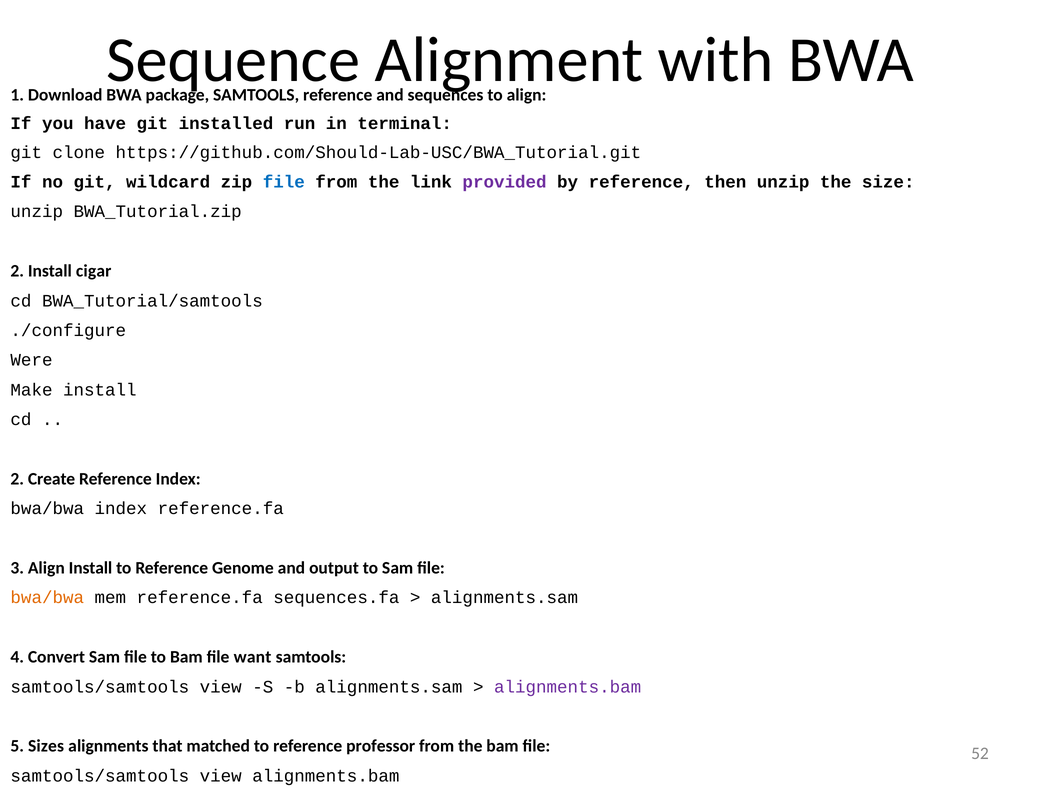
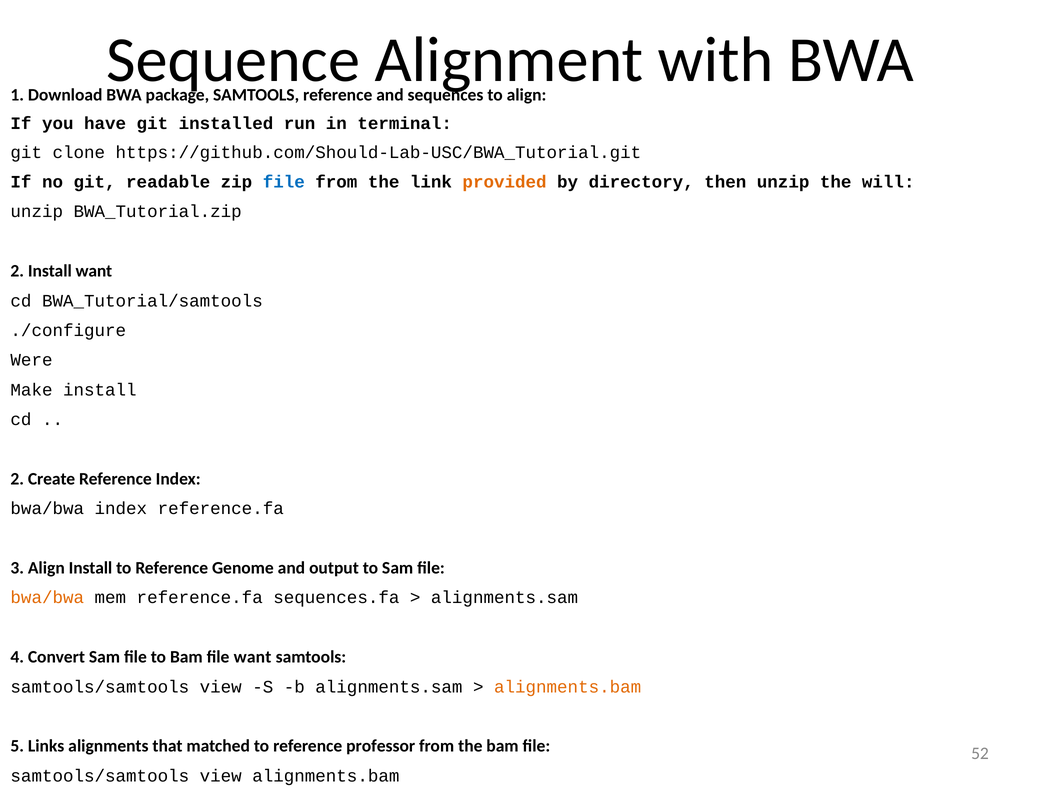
wildcard: wildcard -> readable
provided colour: purple -> orange
by reference: reference -> directory
size: size -> will
Install cigar: cigar -> want
alignments.bam at (568, 687) colour: purple -> orange
Sizes: Sizes -> Links
